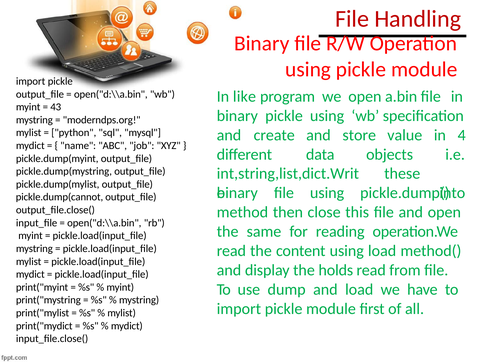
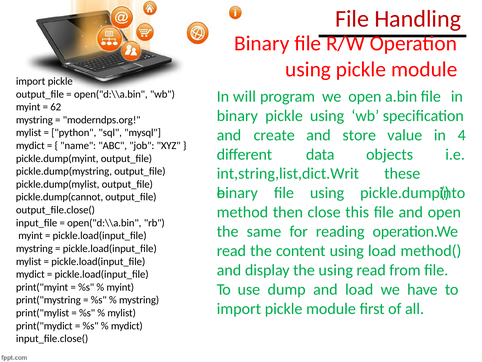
like: like -> will
43: 43 -> 62
the holds: holds -> using
